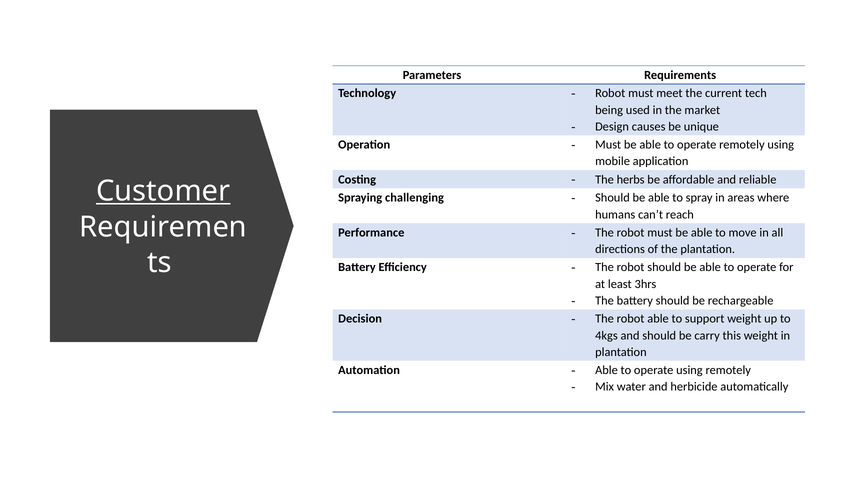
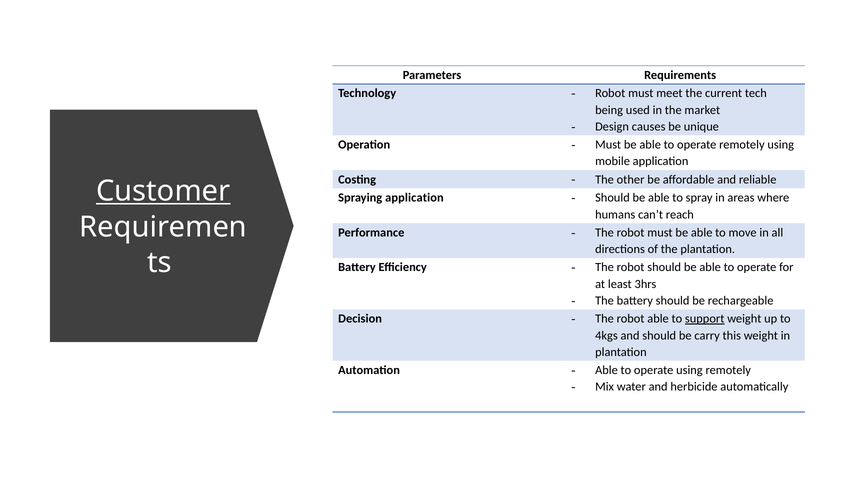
herbs: herbs -> other
Spraying challenging: challenging -> application
support underline: none -> present
